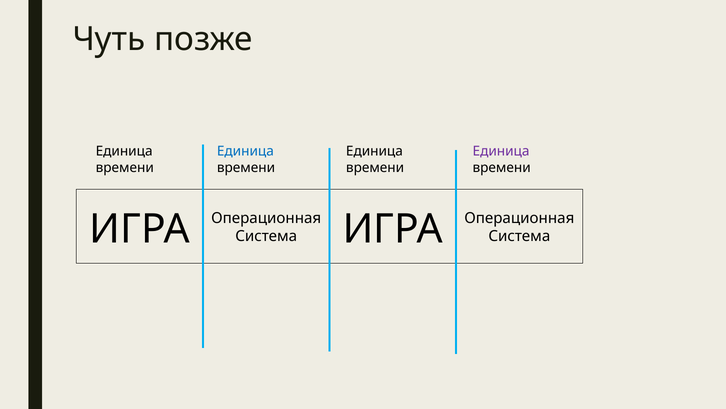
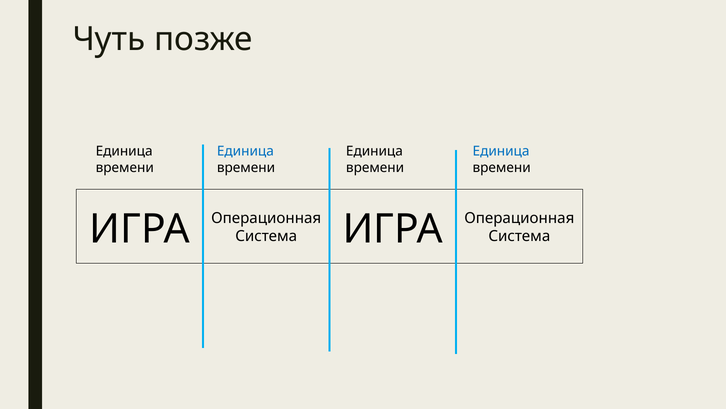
Единица at (501, 151) colour: purple -> blue
